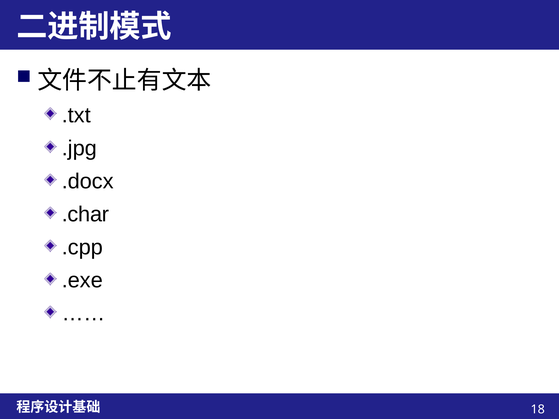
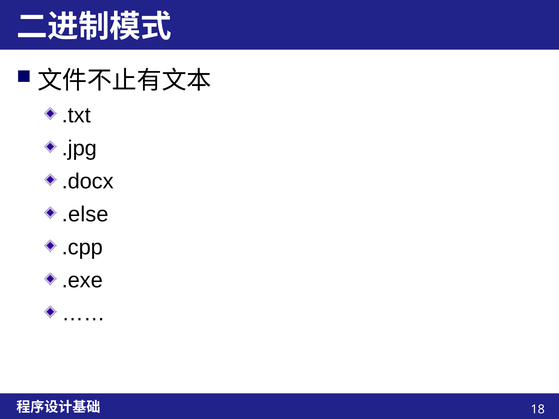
.char: .char -> .else
